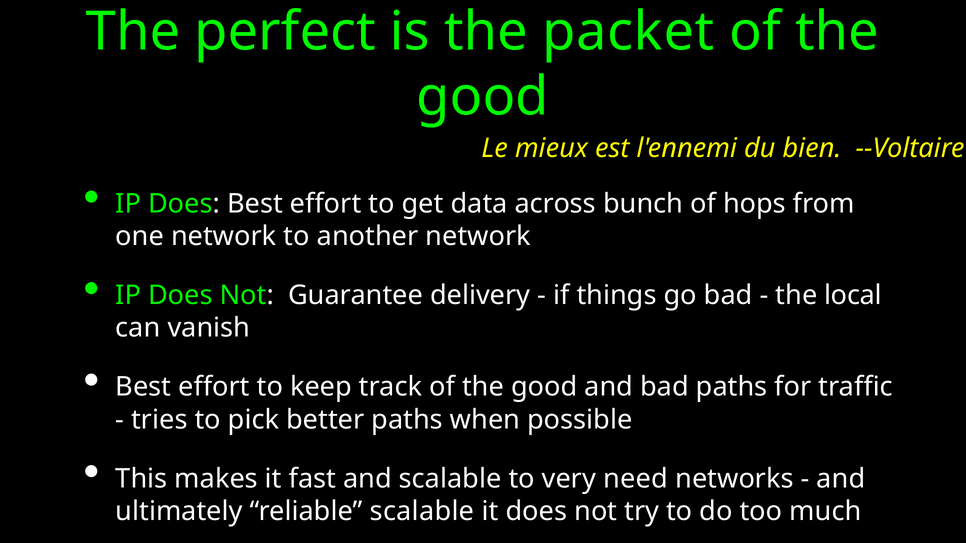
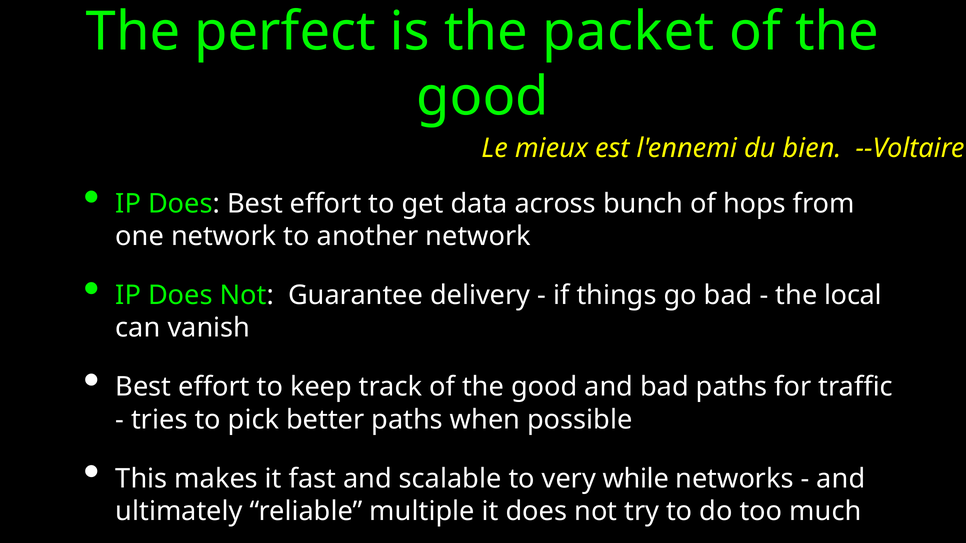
need: need -> while
reliable scalable: scalable -> multiple
